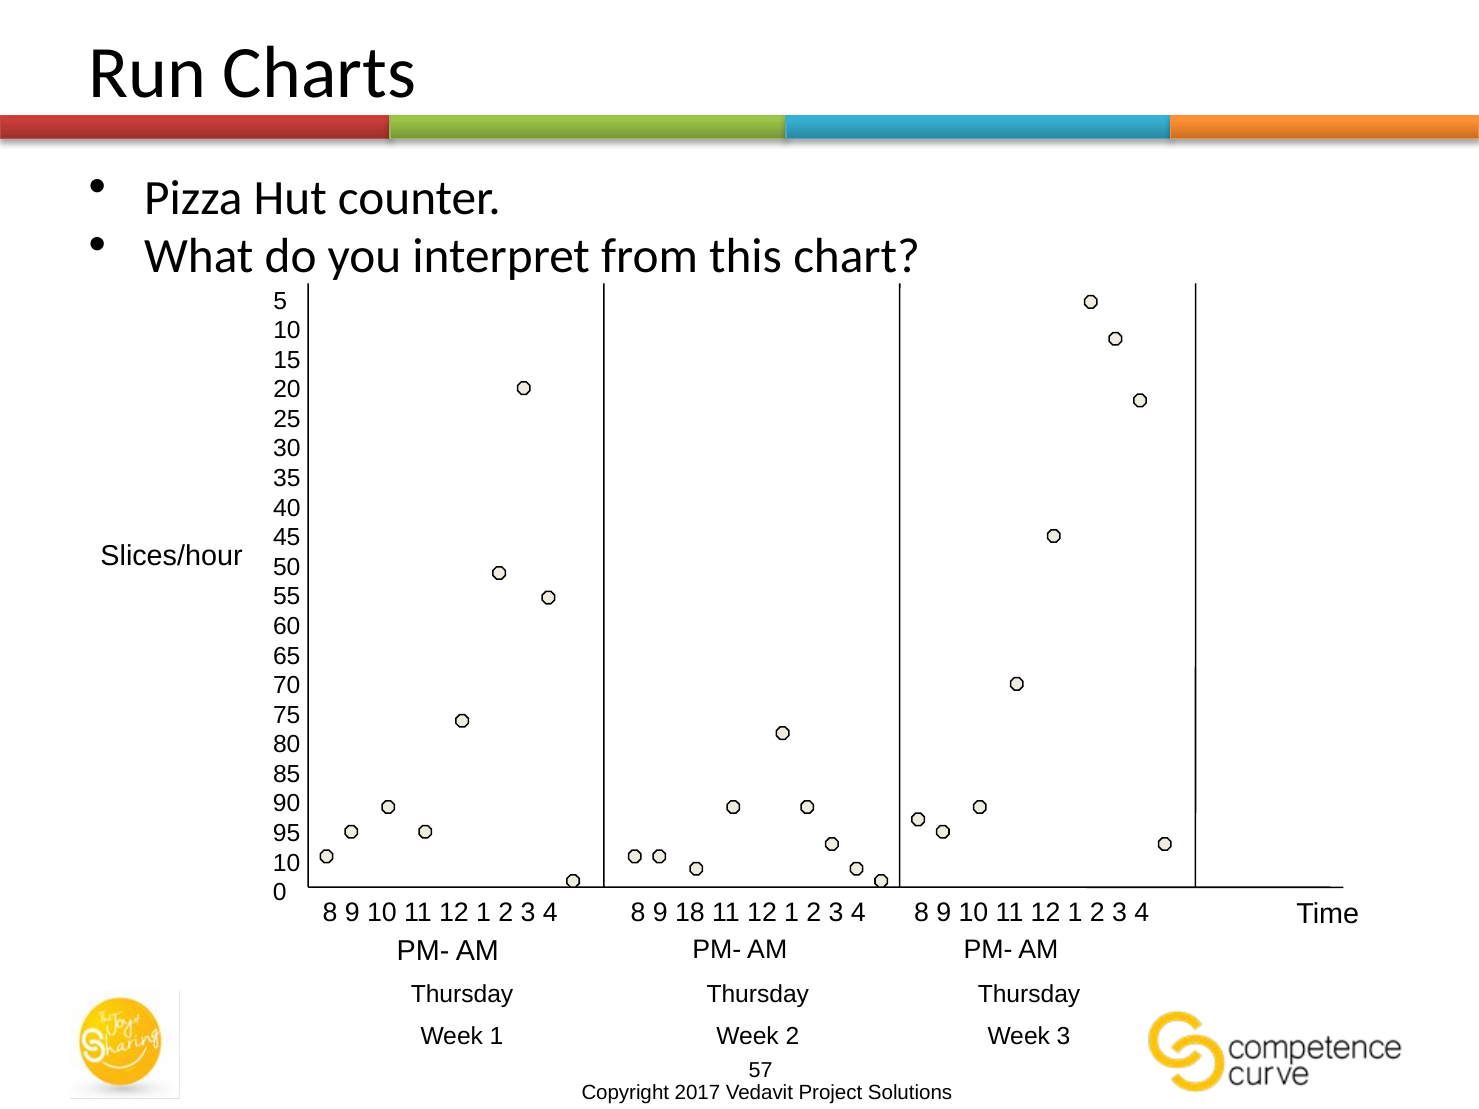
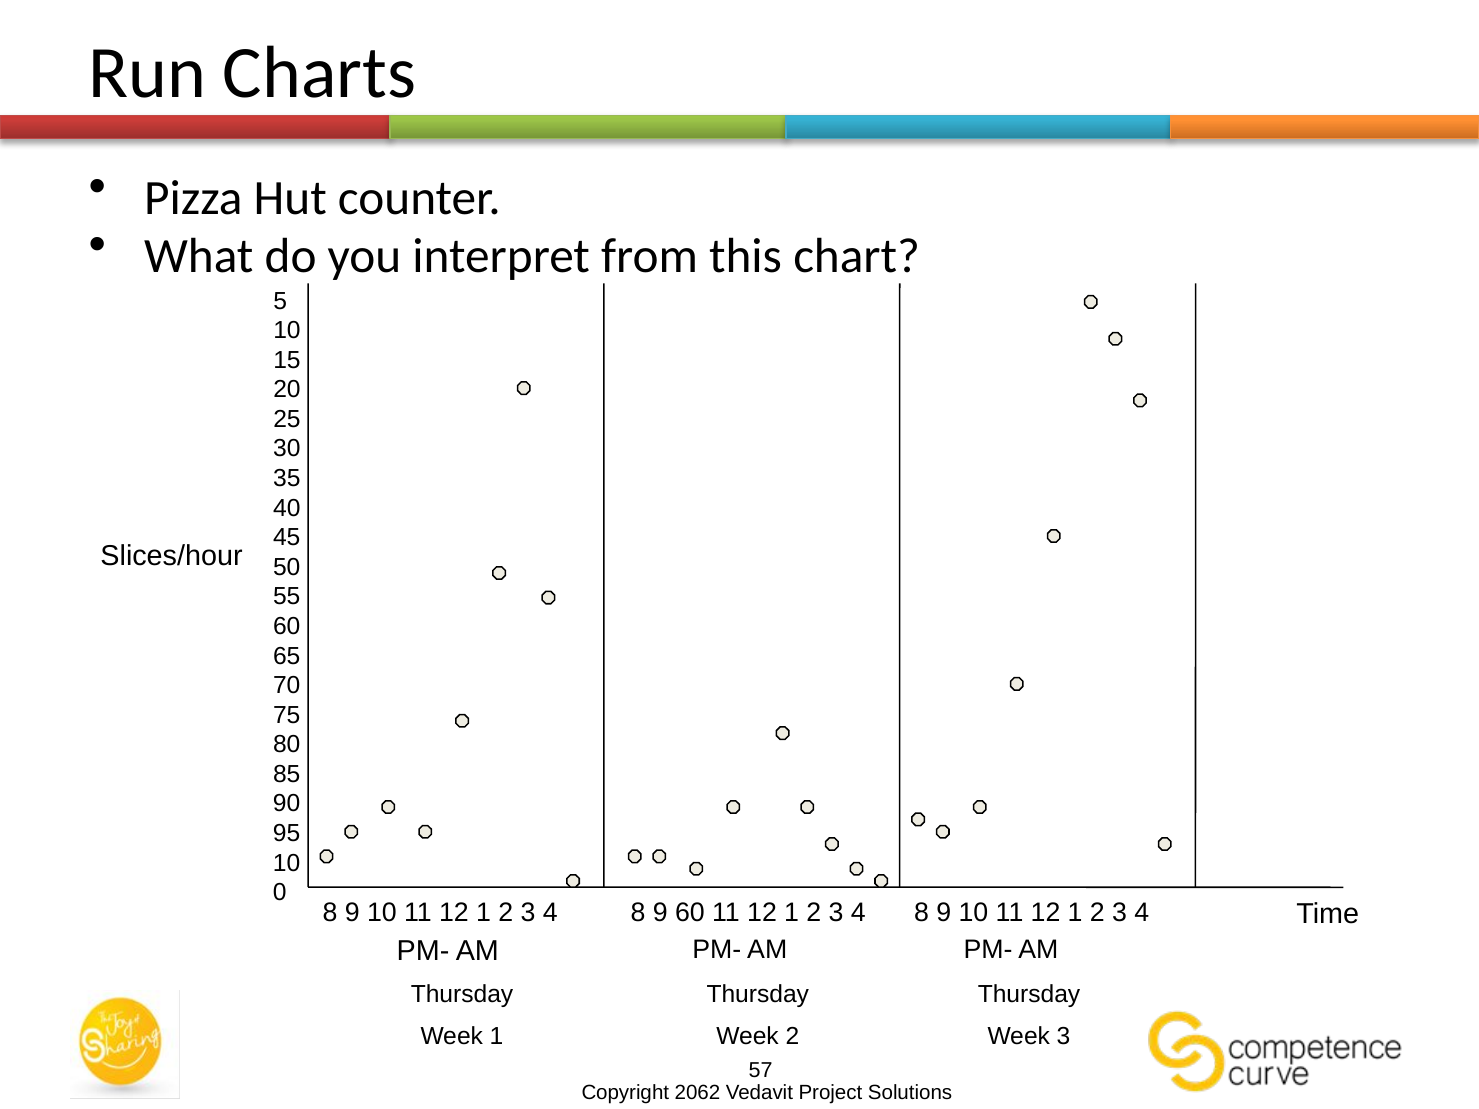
9 18: 18 -> 60
2017: 2017 -> 2062
